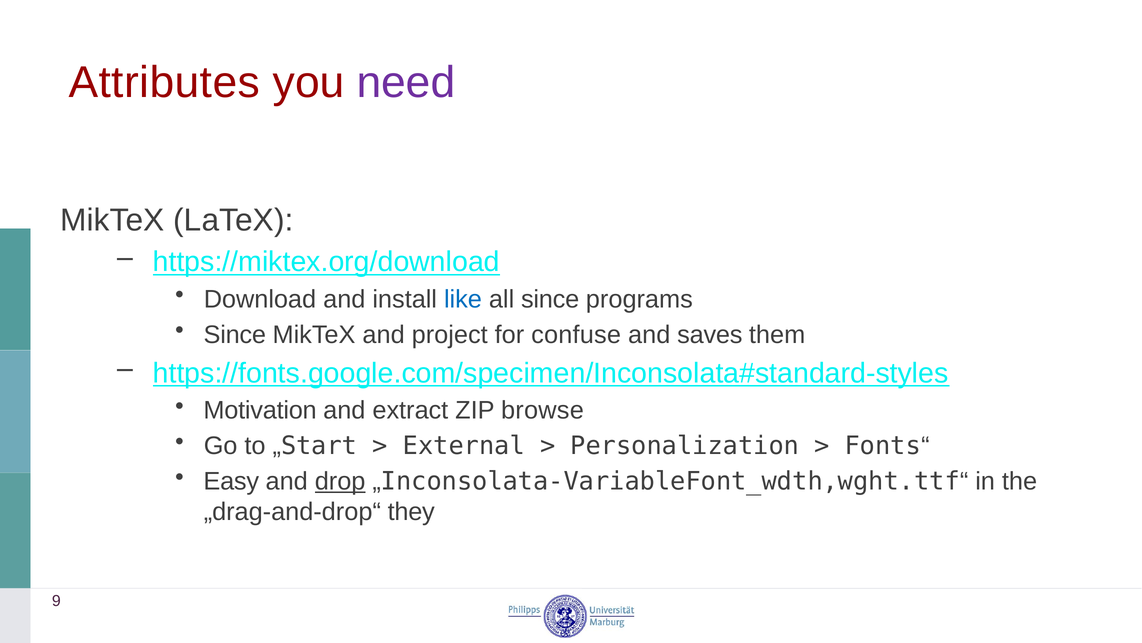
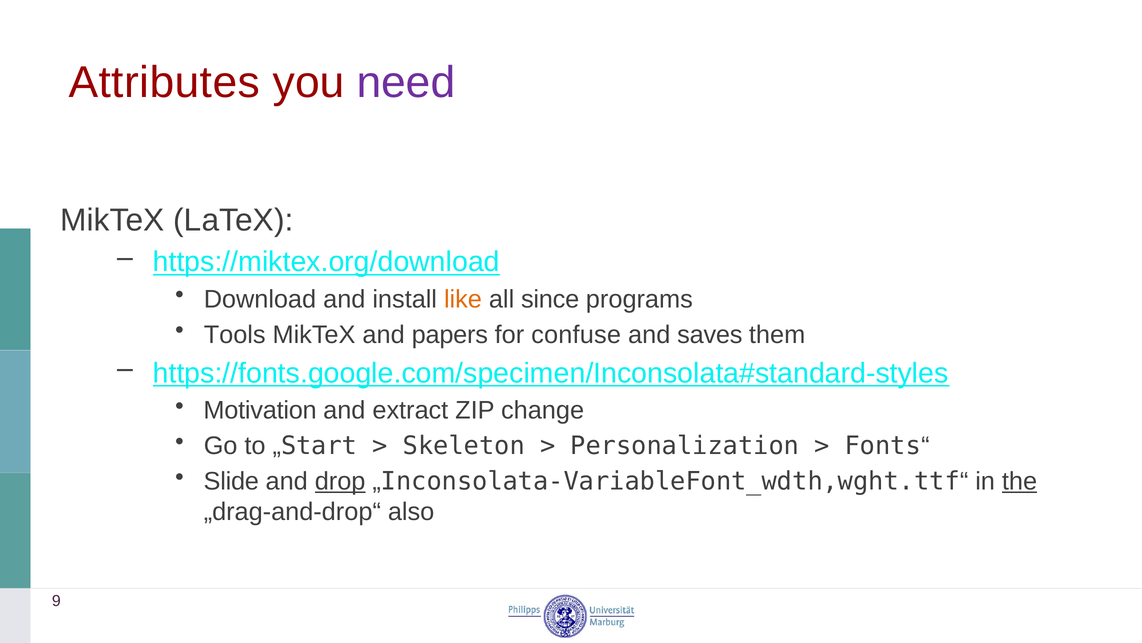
like colour: blue -> orange
Since at (235, 334): Since -> Tools
project: project -> papers
browse: browse -> change
External: External -> Skeleton
Easy: Easy -> Slide
the underline: none -> present
they: they -> also
